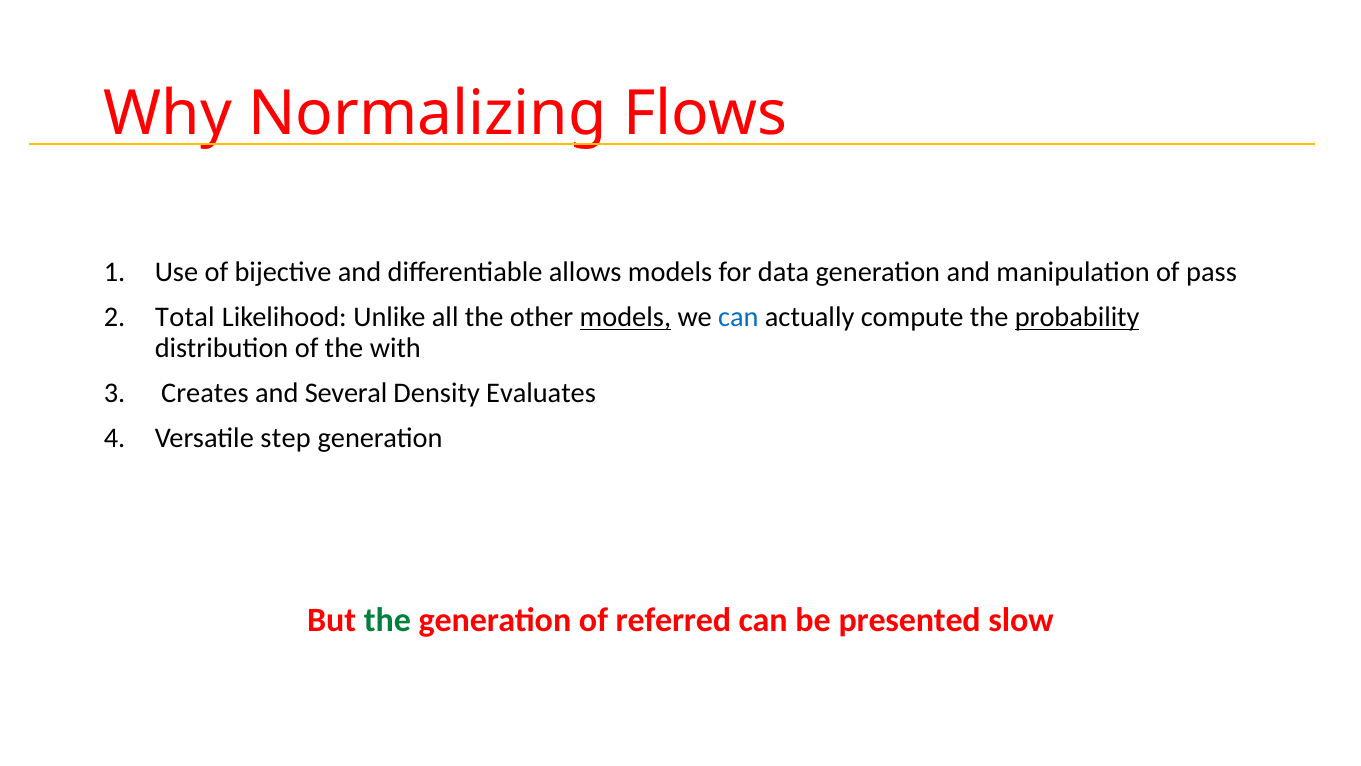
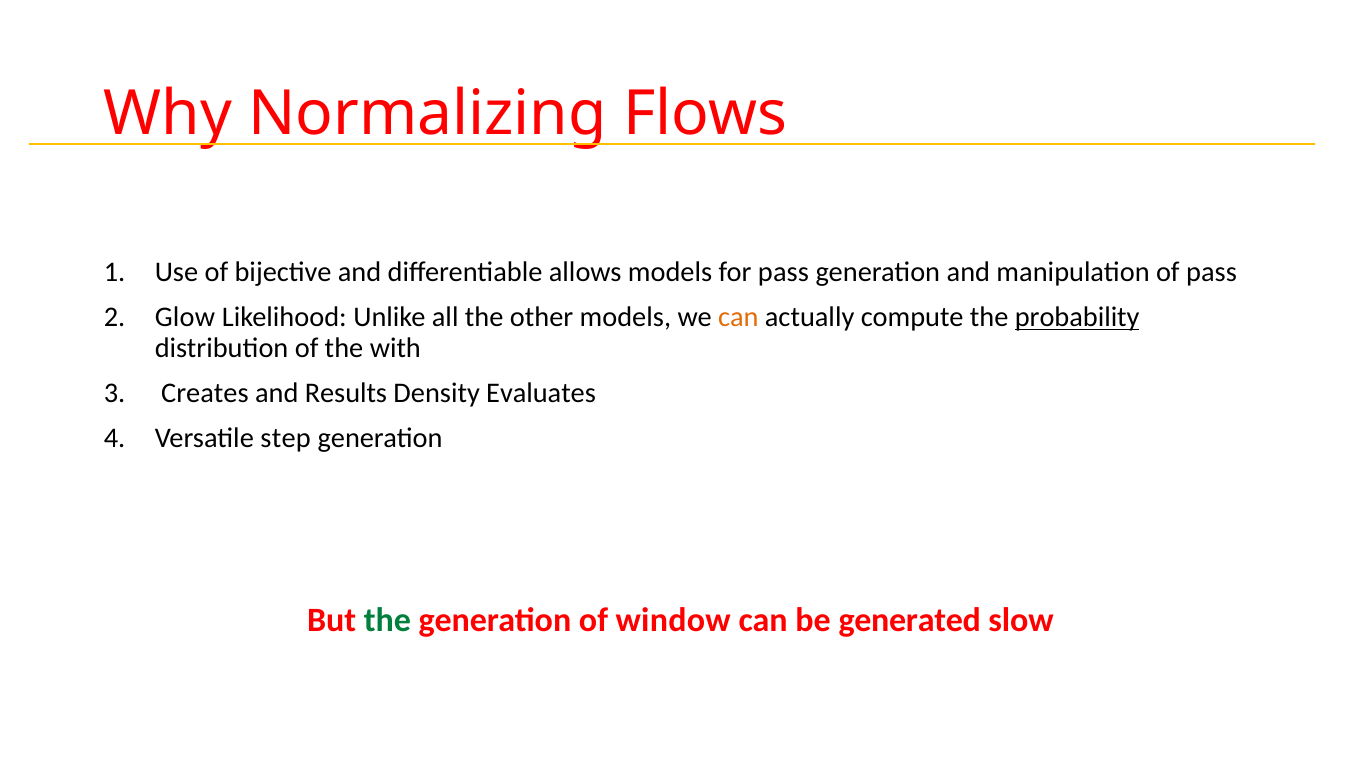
for data: data -> pass
Total: Total -> Glow
models at (625, 317) underline: present -> none
can at (738, 317) colour: blue -> orange
Several: Several -> Results
referred: referred -> window
presented: presented -> generated
